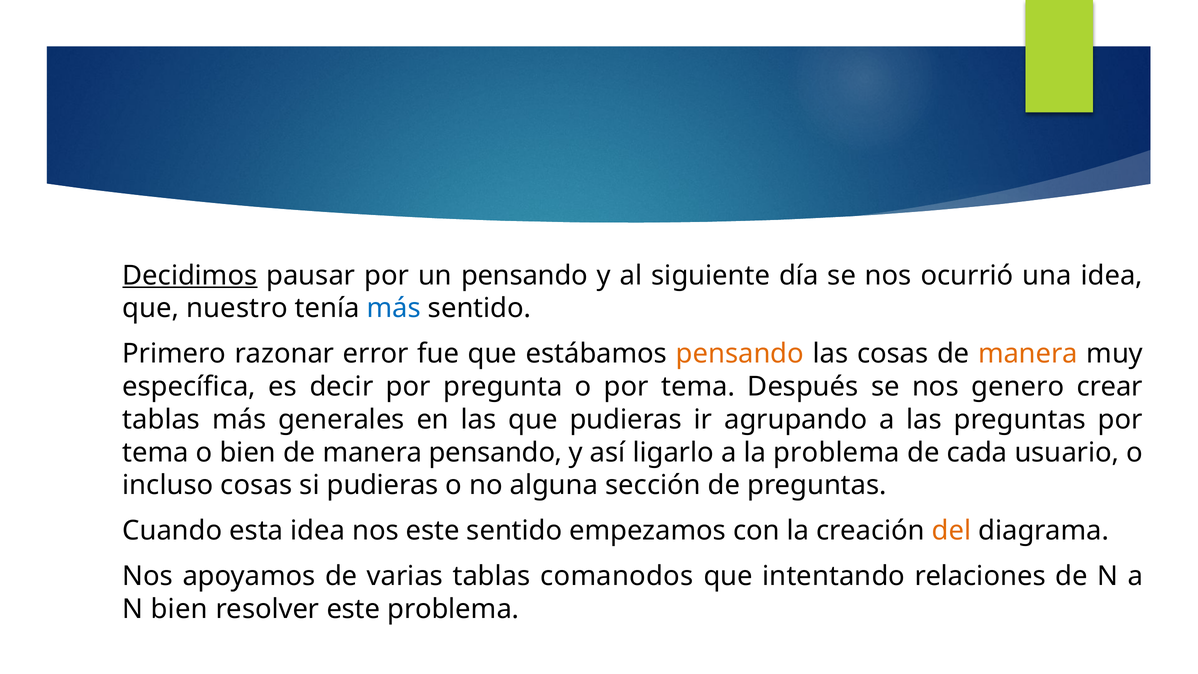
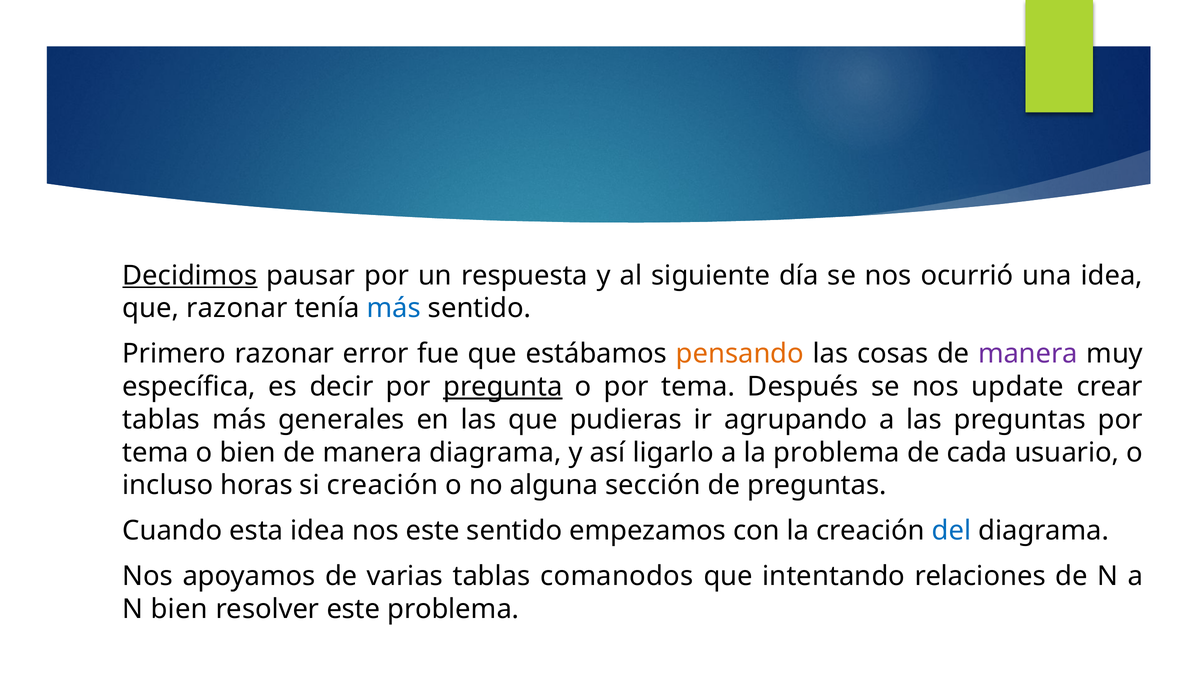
un pensando: pensando -> respuesta
que nuestro: nuestro -> razonar
manera at (1028, 354) colour: orange -> purple
pregunta underline: none -> present
genero: genero -> update
manera pensando: pensando -> diagrama
incluso cosas: cosas -> horas
si pudieras: pudieras -> creación
del colour: orange -> blue
